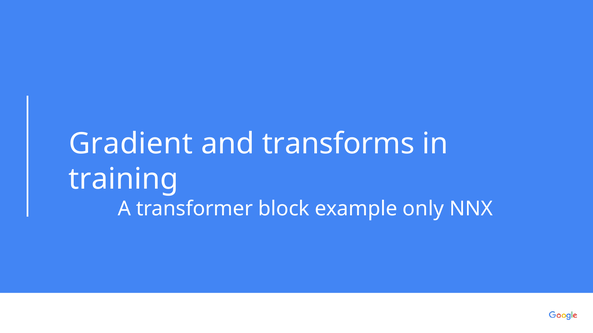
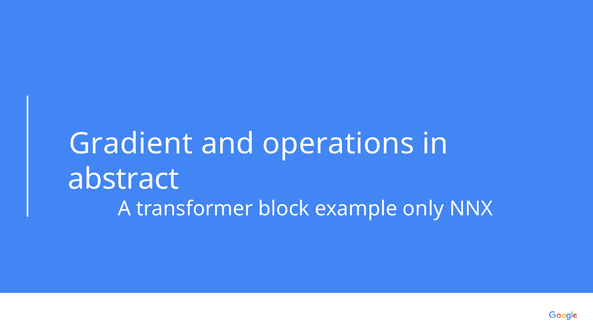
transforms: transforms -> operations
training: training -> abstract
